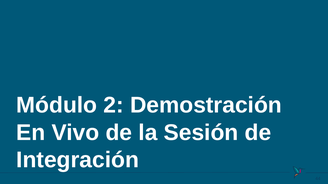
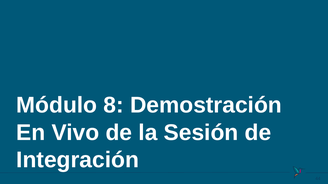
2: 2 -> 8
